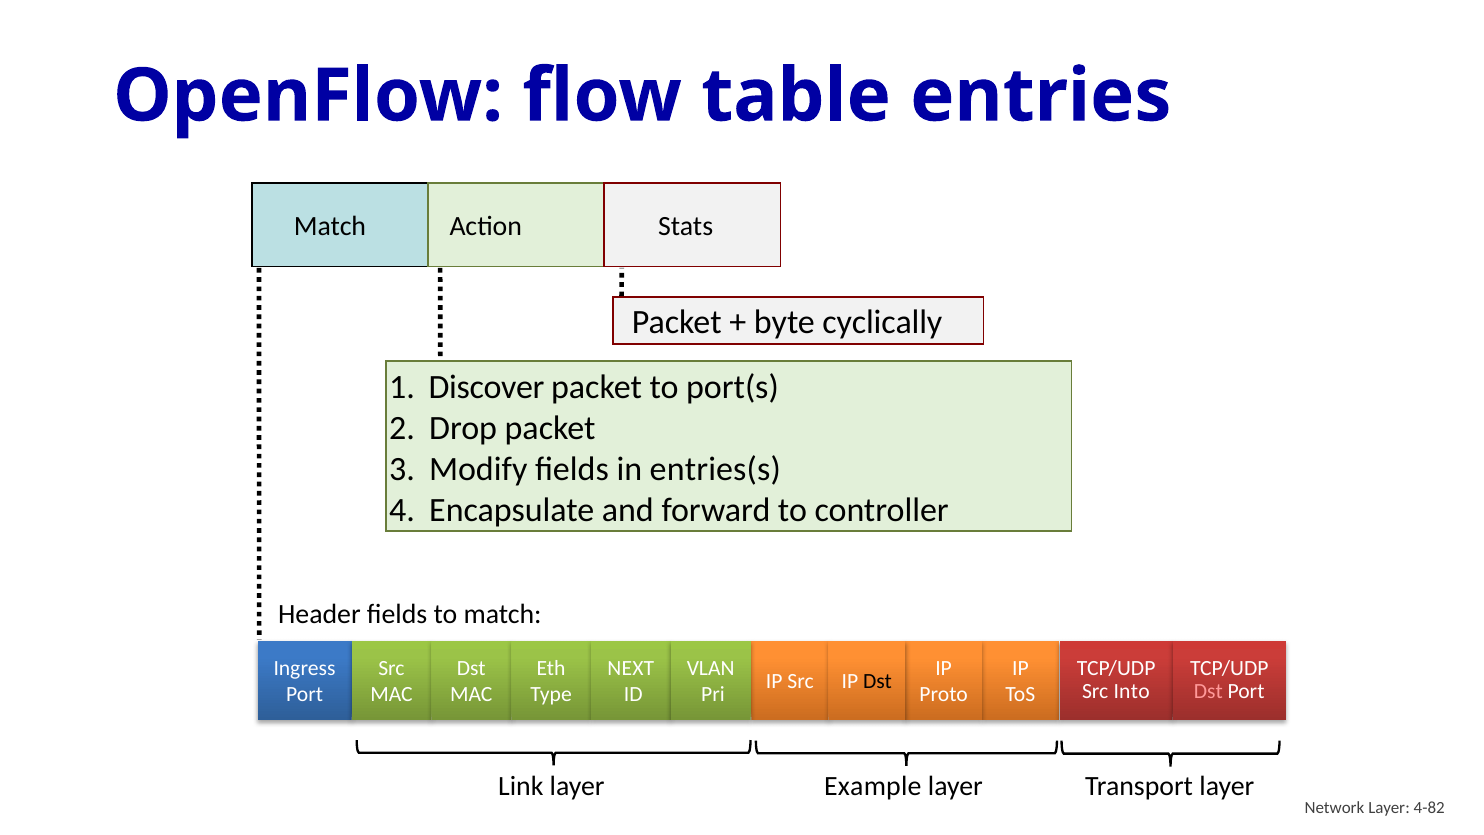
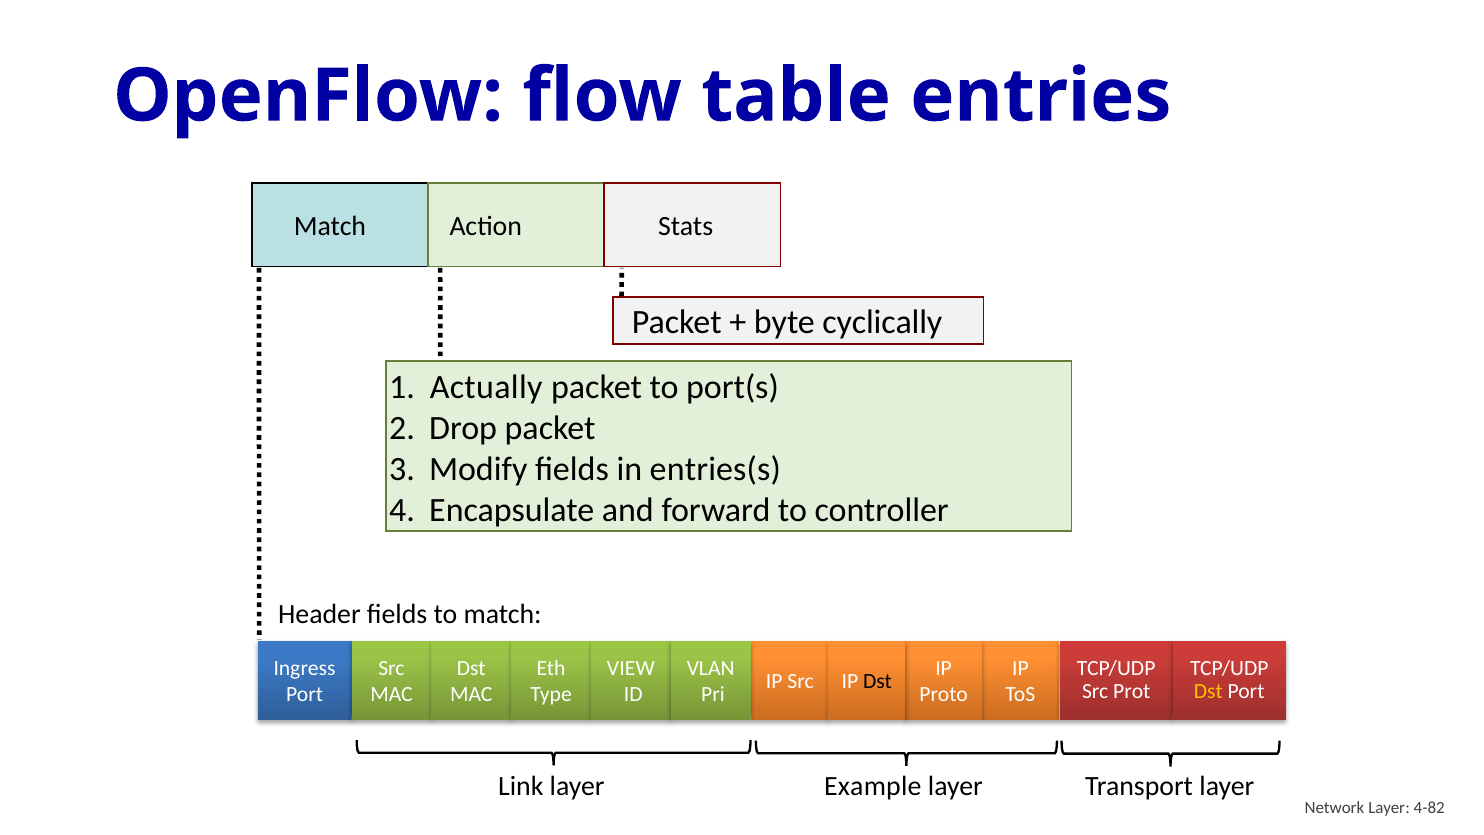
Discover: Discover -> Actually
NEXT: NEXT -> VIEW
Into: Into -> Prot
Dst at (1208, 691) colour: pink -> yellow
